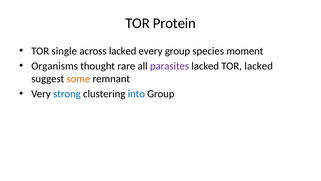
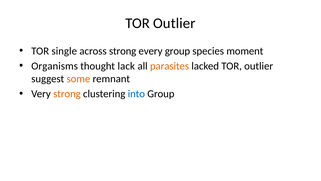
Protein at (174, 23): Protein -> Outlier
across lacked: lacked -> strong
rare: rare -> lack
parasites colour: purple -> orange
lacked TOR lacked: lacked -> outlier
strong at (67, 94) colour: blue -> orange
